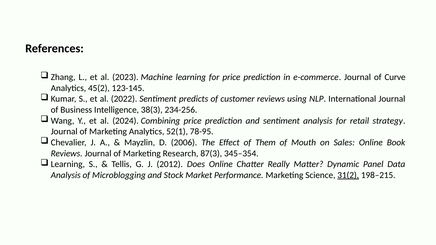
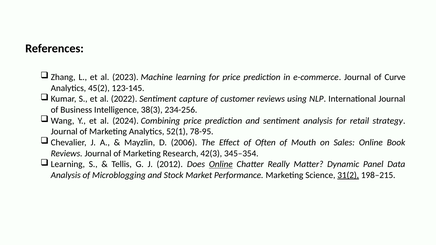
predicts: predicts -> capture
Them: Them -> Often
87(3: 87(3 -> 42(3
Online at (221, 164) underline: none -> present
